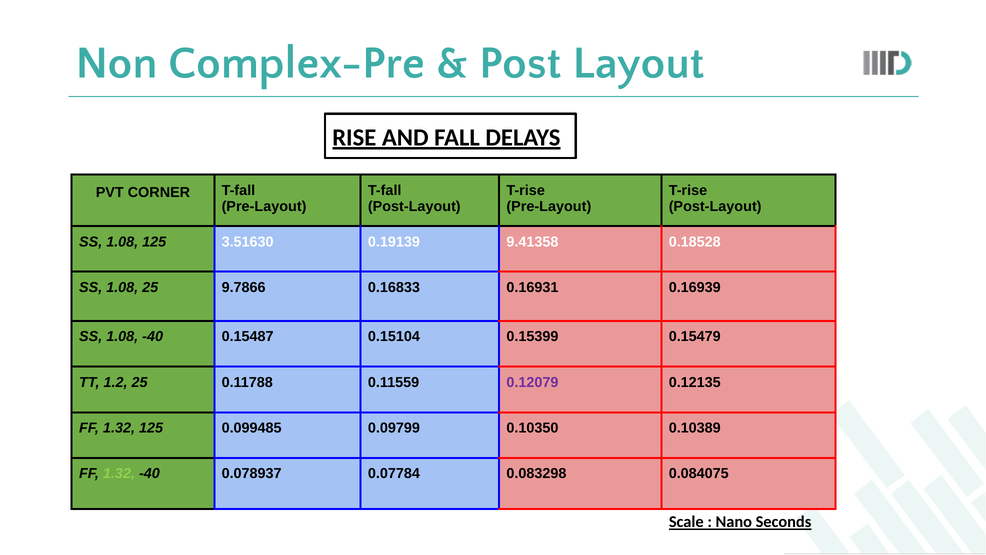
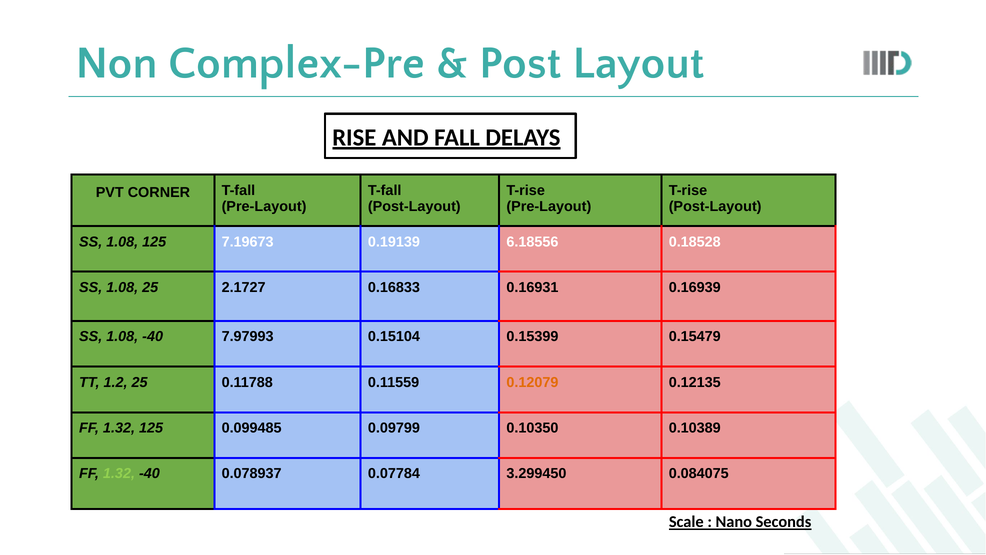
3.51630: 3.51630 -> 7.19673
9.41358: 9.41358 -> 6.18556
9.7866: 9.7866 -> 2.1727
0.15487: 0.15487 -> 7.97993
0.12079 colour: purple -> orange
0.083298: 0.083298 -> 3.299450
